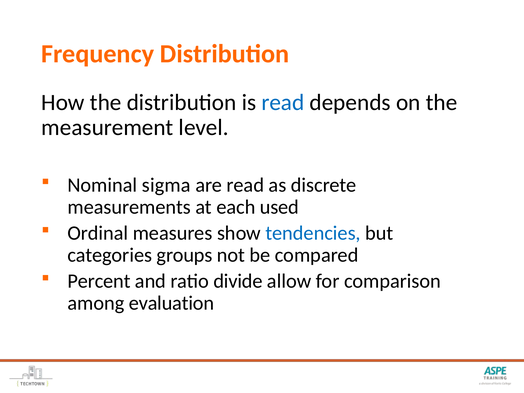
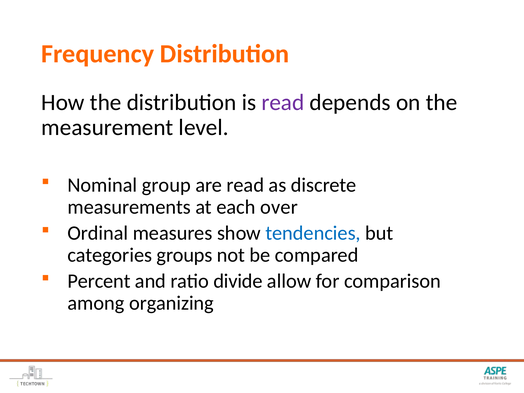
read at (283, 102) colour: blue -> purple
sigma: sigma -> group
used: used -> over
evaluation: evaluation -> organizing
